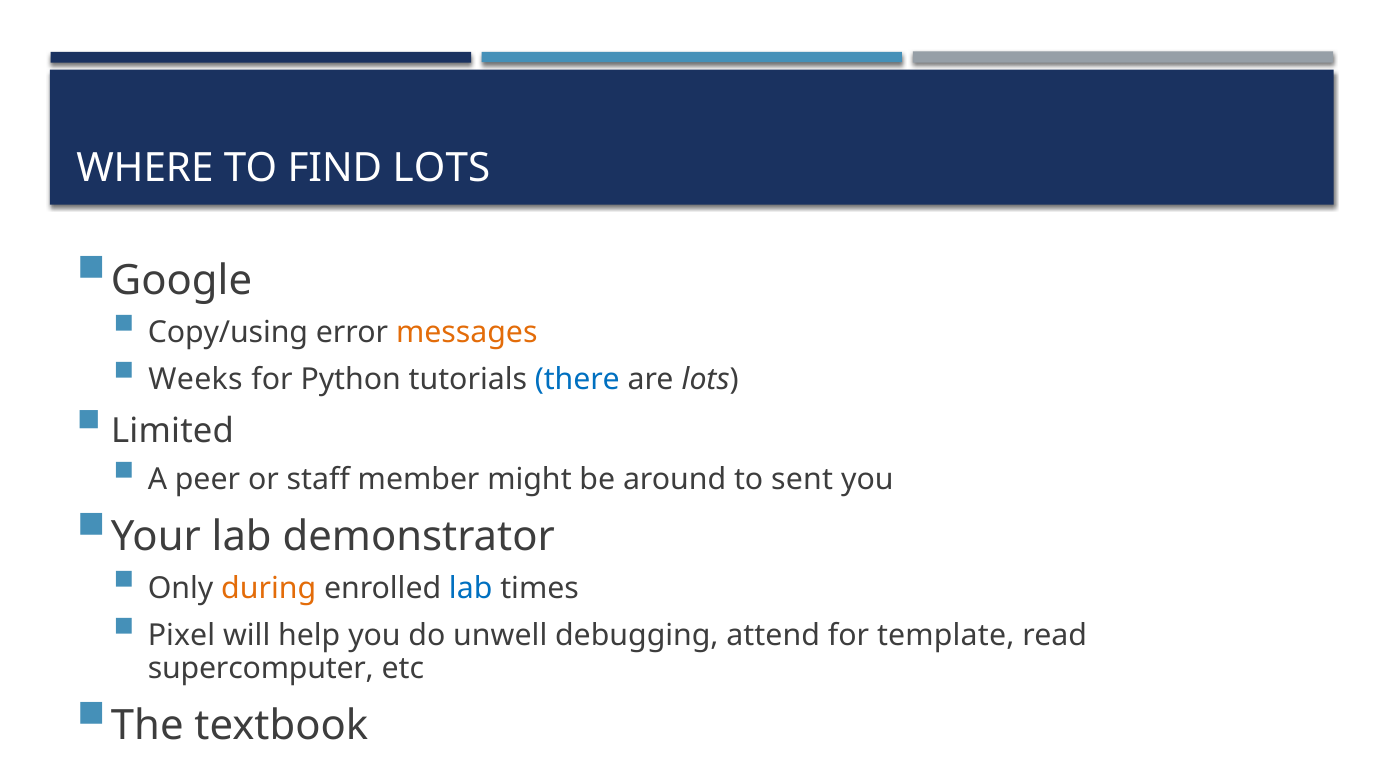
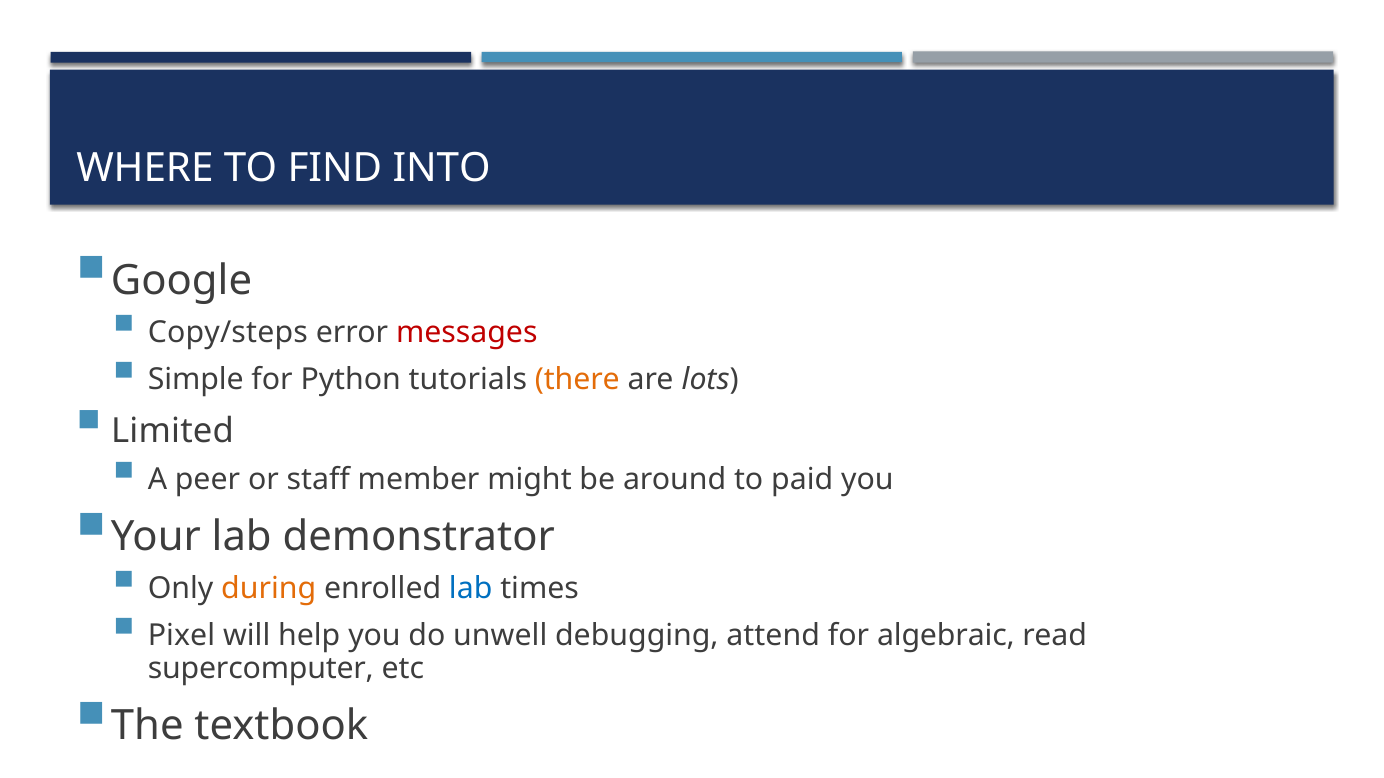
FIND LOTS: LOTS -> INTO
Copy/using: Copy/using -> Copy/steps
messages colour: orange -> red
Weeks: Weeks -> Simple
there colour: blue -> orange
sent: sent -> paid
template: template -> algebraic
